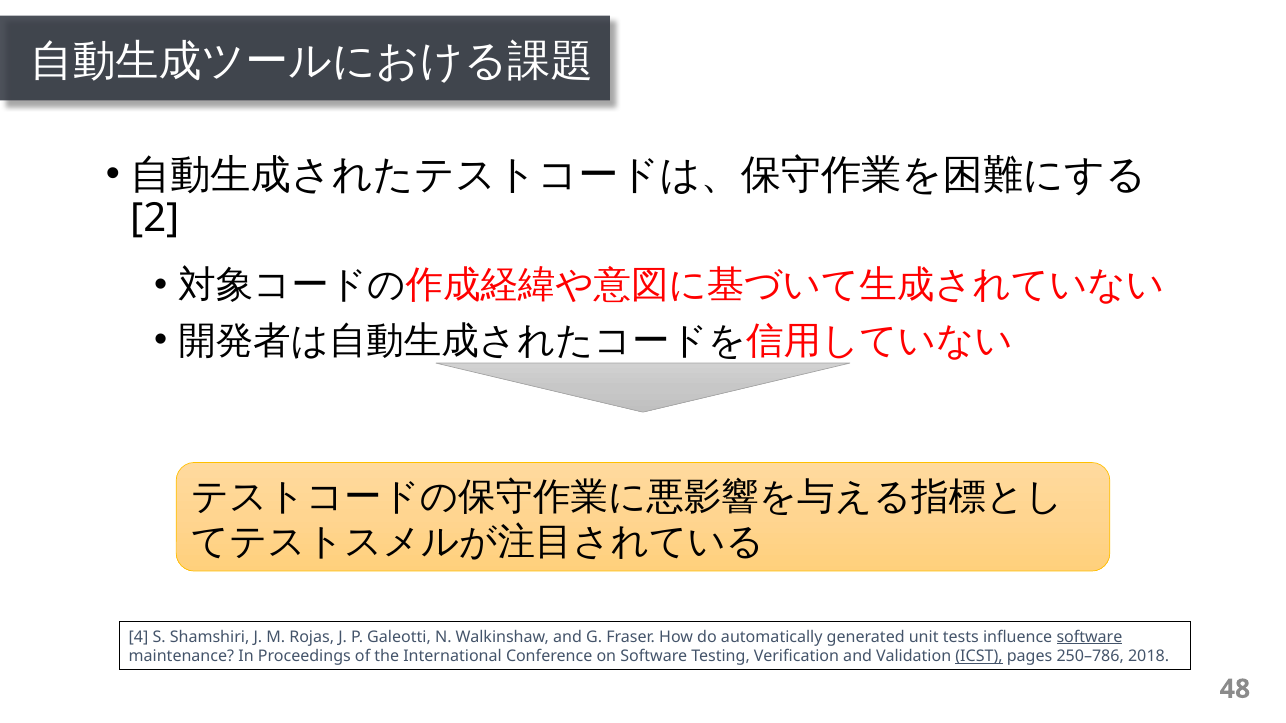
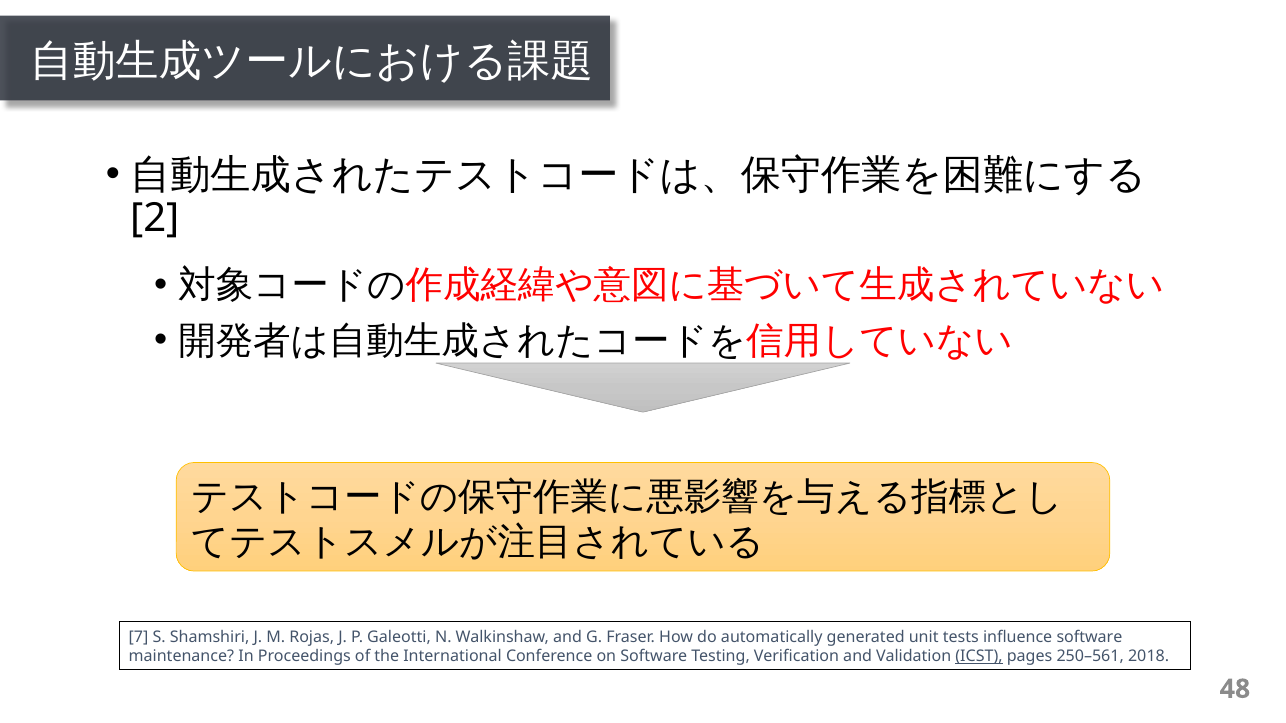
4: 4 -> 7
software at (1089, 637) underline: present -> none
250–786: 250–786 -> 250–561
